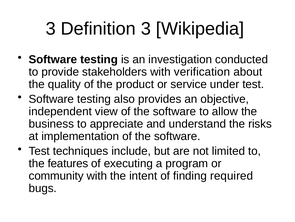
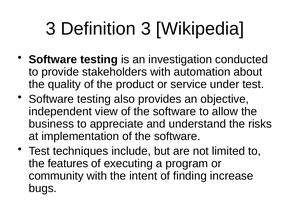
verification: verification -> automation
required: required -> increase
